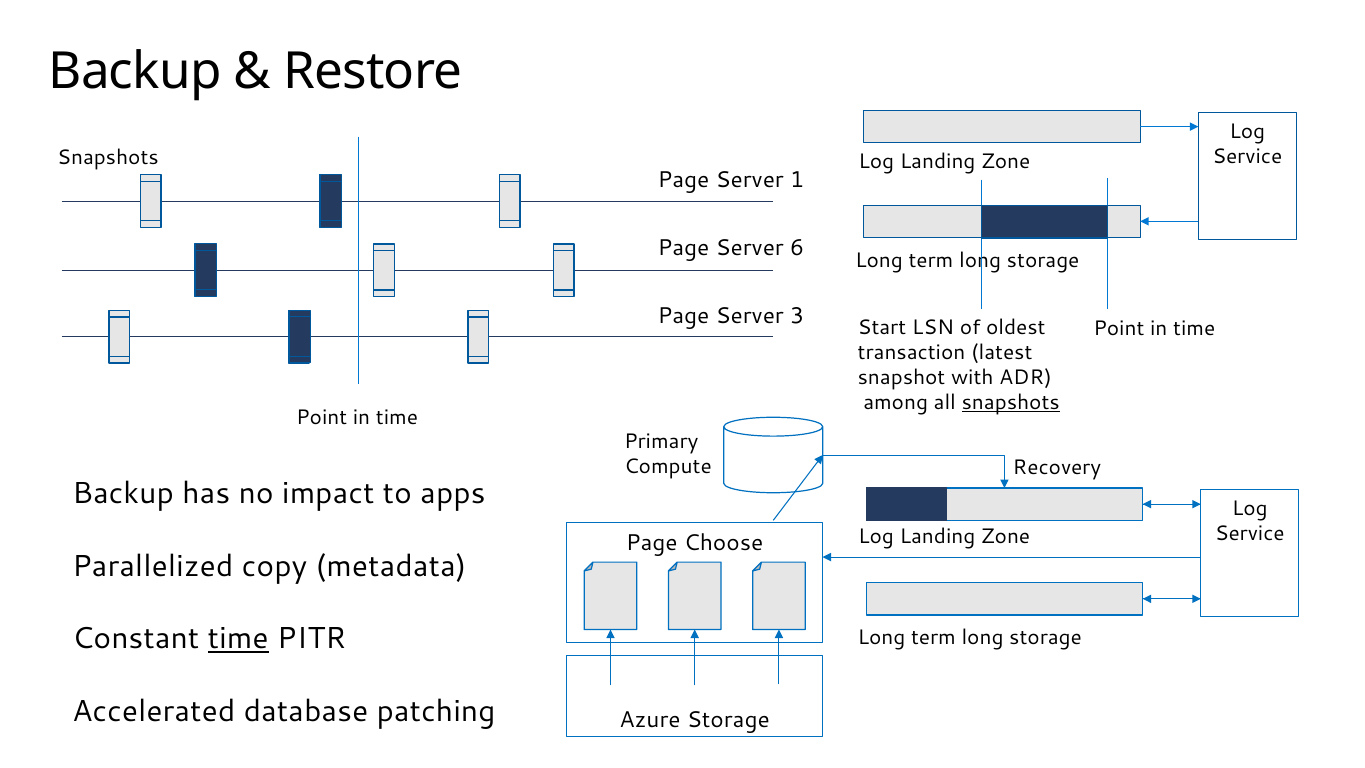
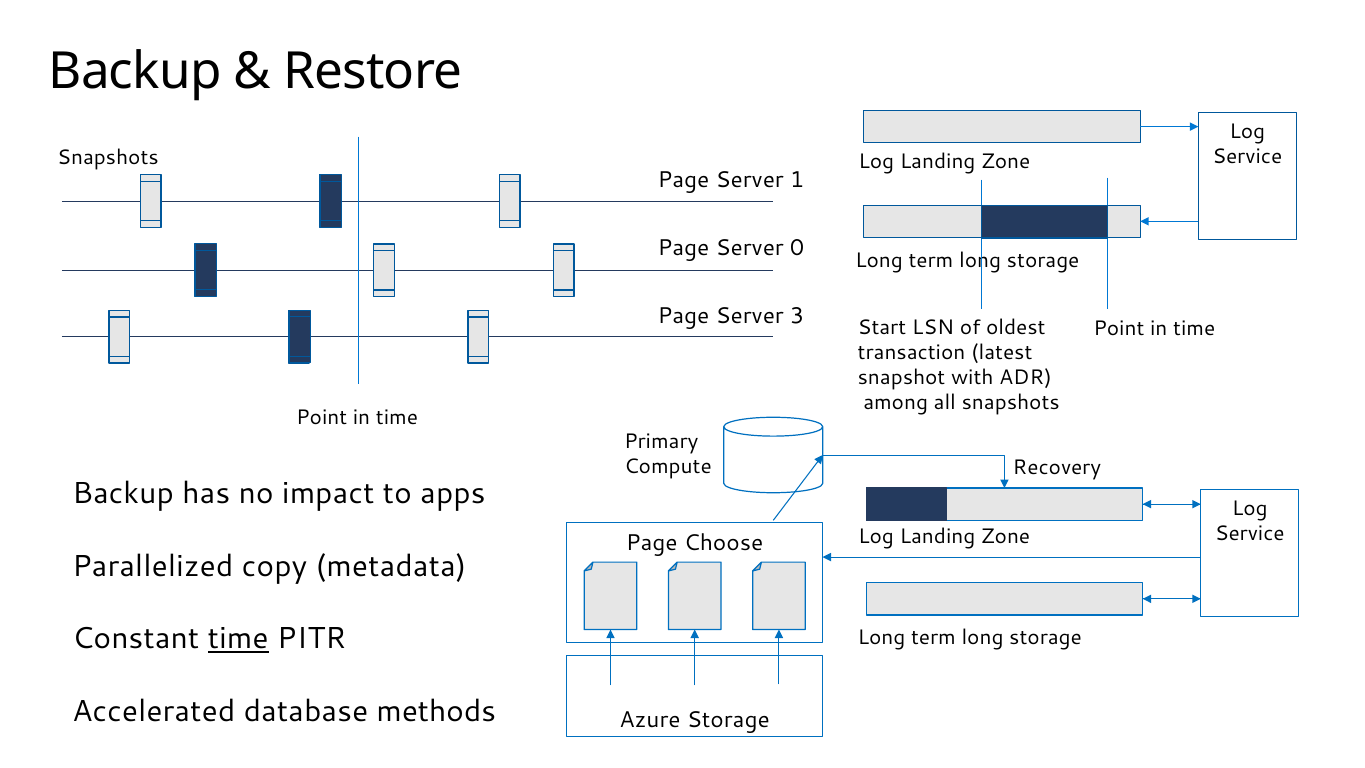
6: 6 -> 0
snapshots at (1011, 402) underline: present -> none
patching: patching -> methods
